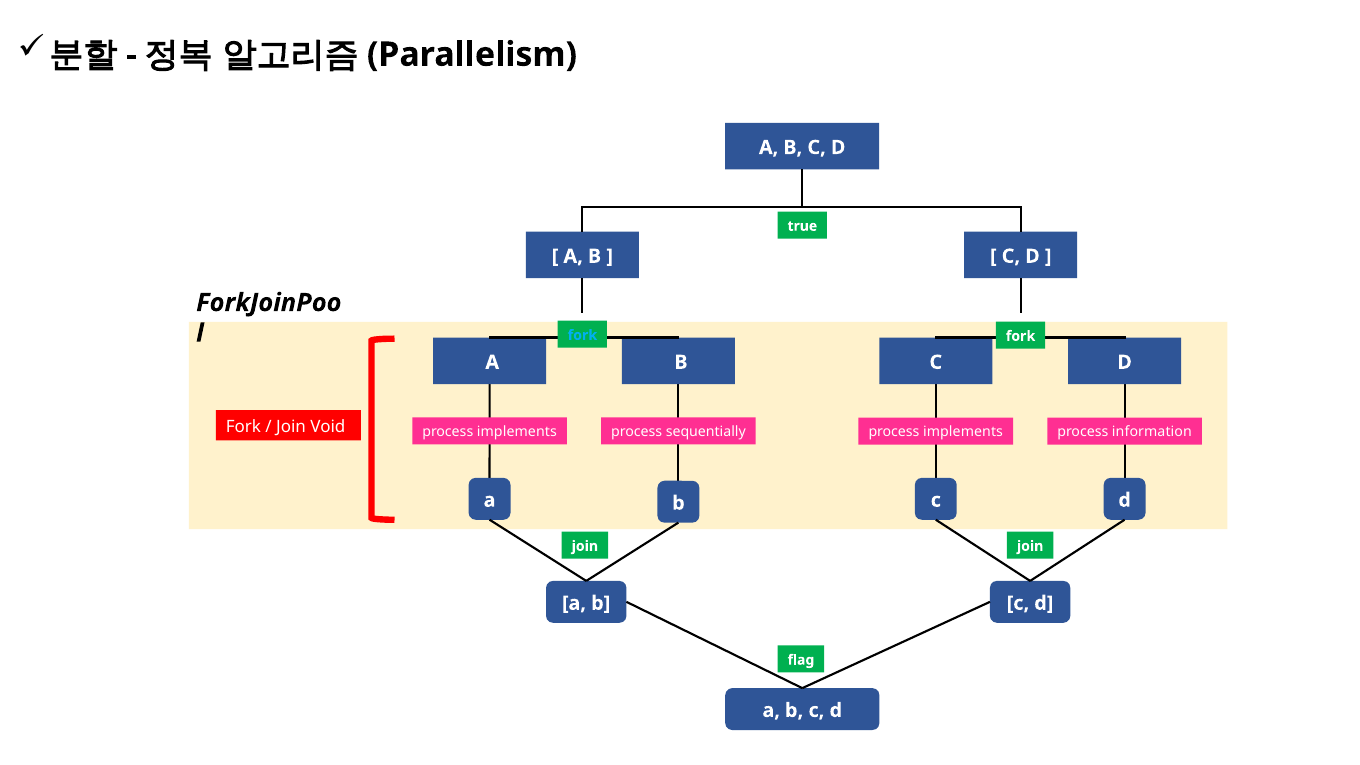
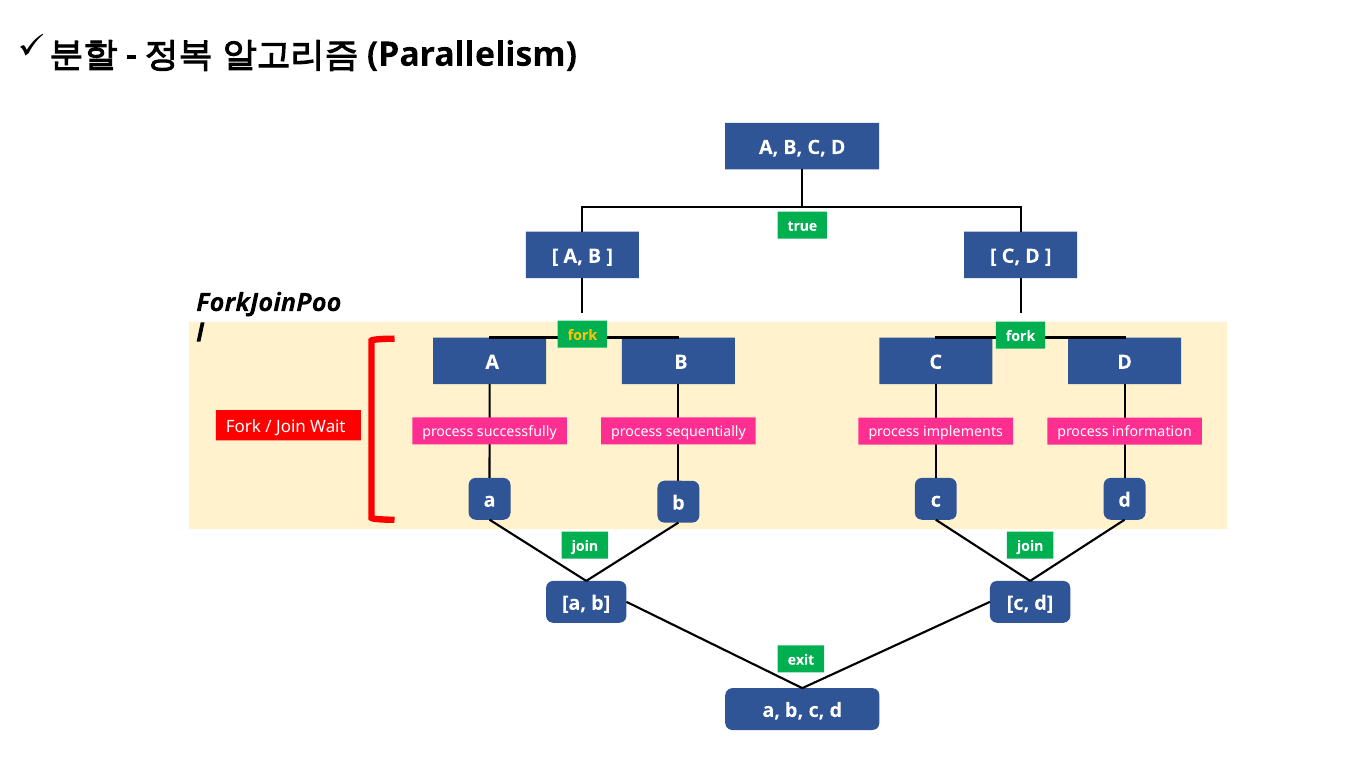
fork at (582, 335) colour: light blue -> yellow
Void: Void -> Wait
implements at (517, 432): implements -> successfully
flag: flag -> exit
